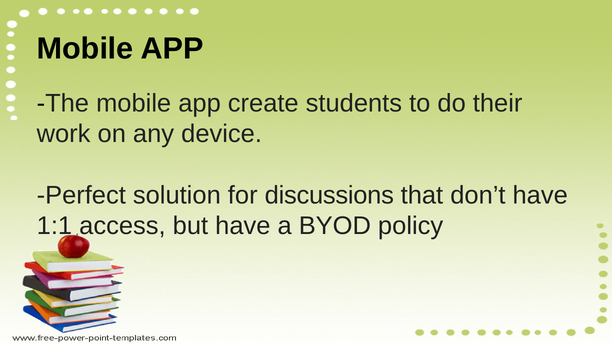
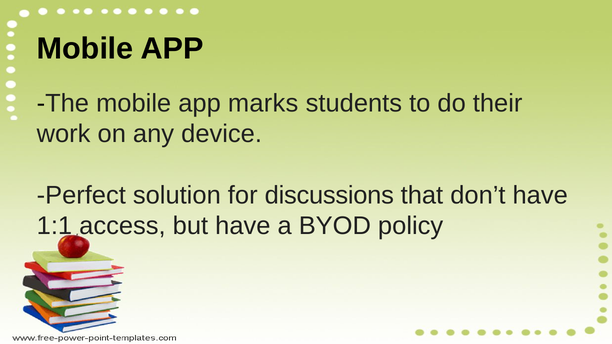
create: create -> marks
